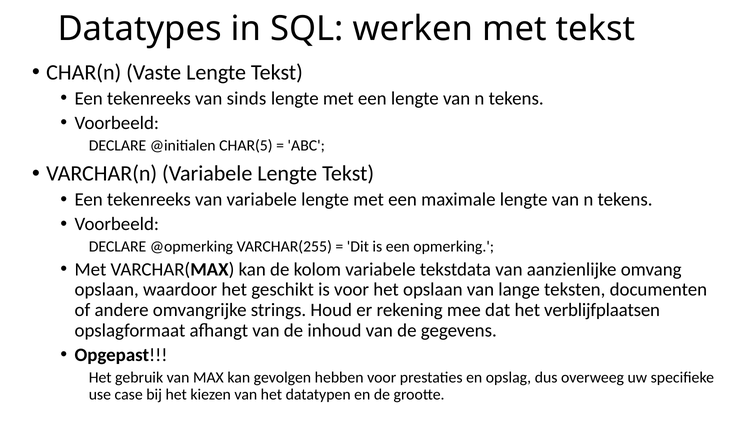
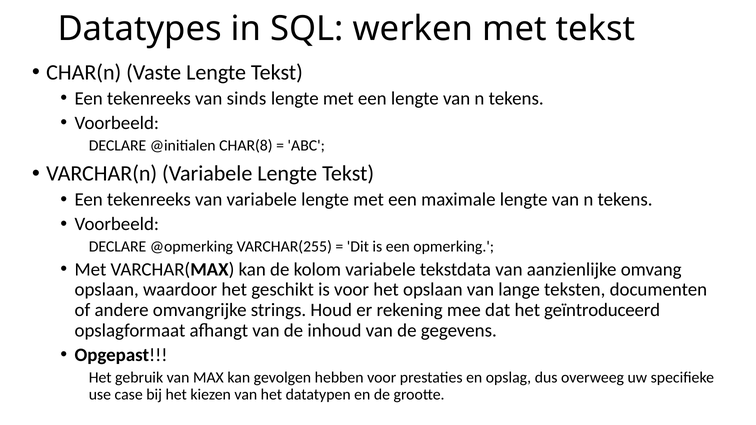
CHAR(5: CHAR(5 -> CHAR(8
verblijfplaatsen: verblijfplaatsen -> geïntroduceerd
